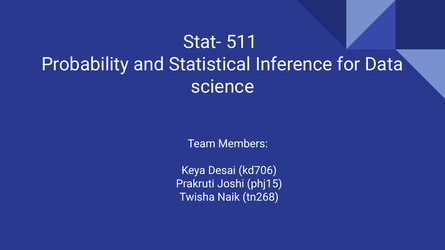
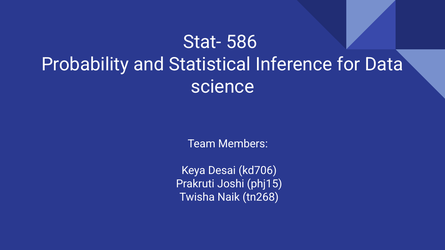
511: 511 -> 586
